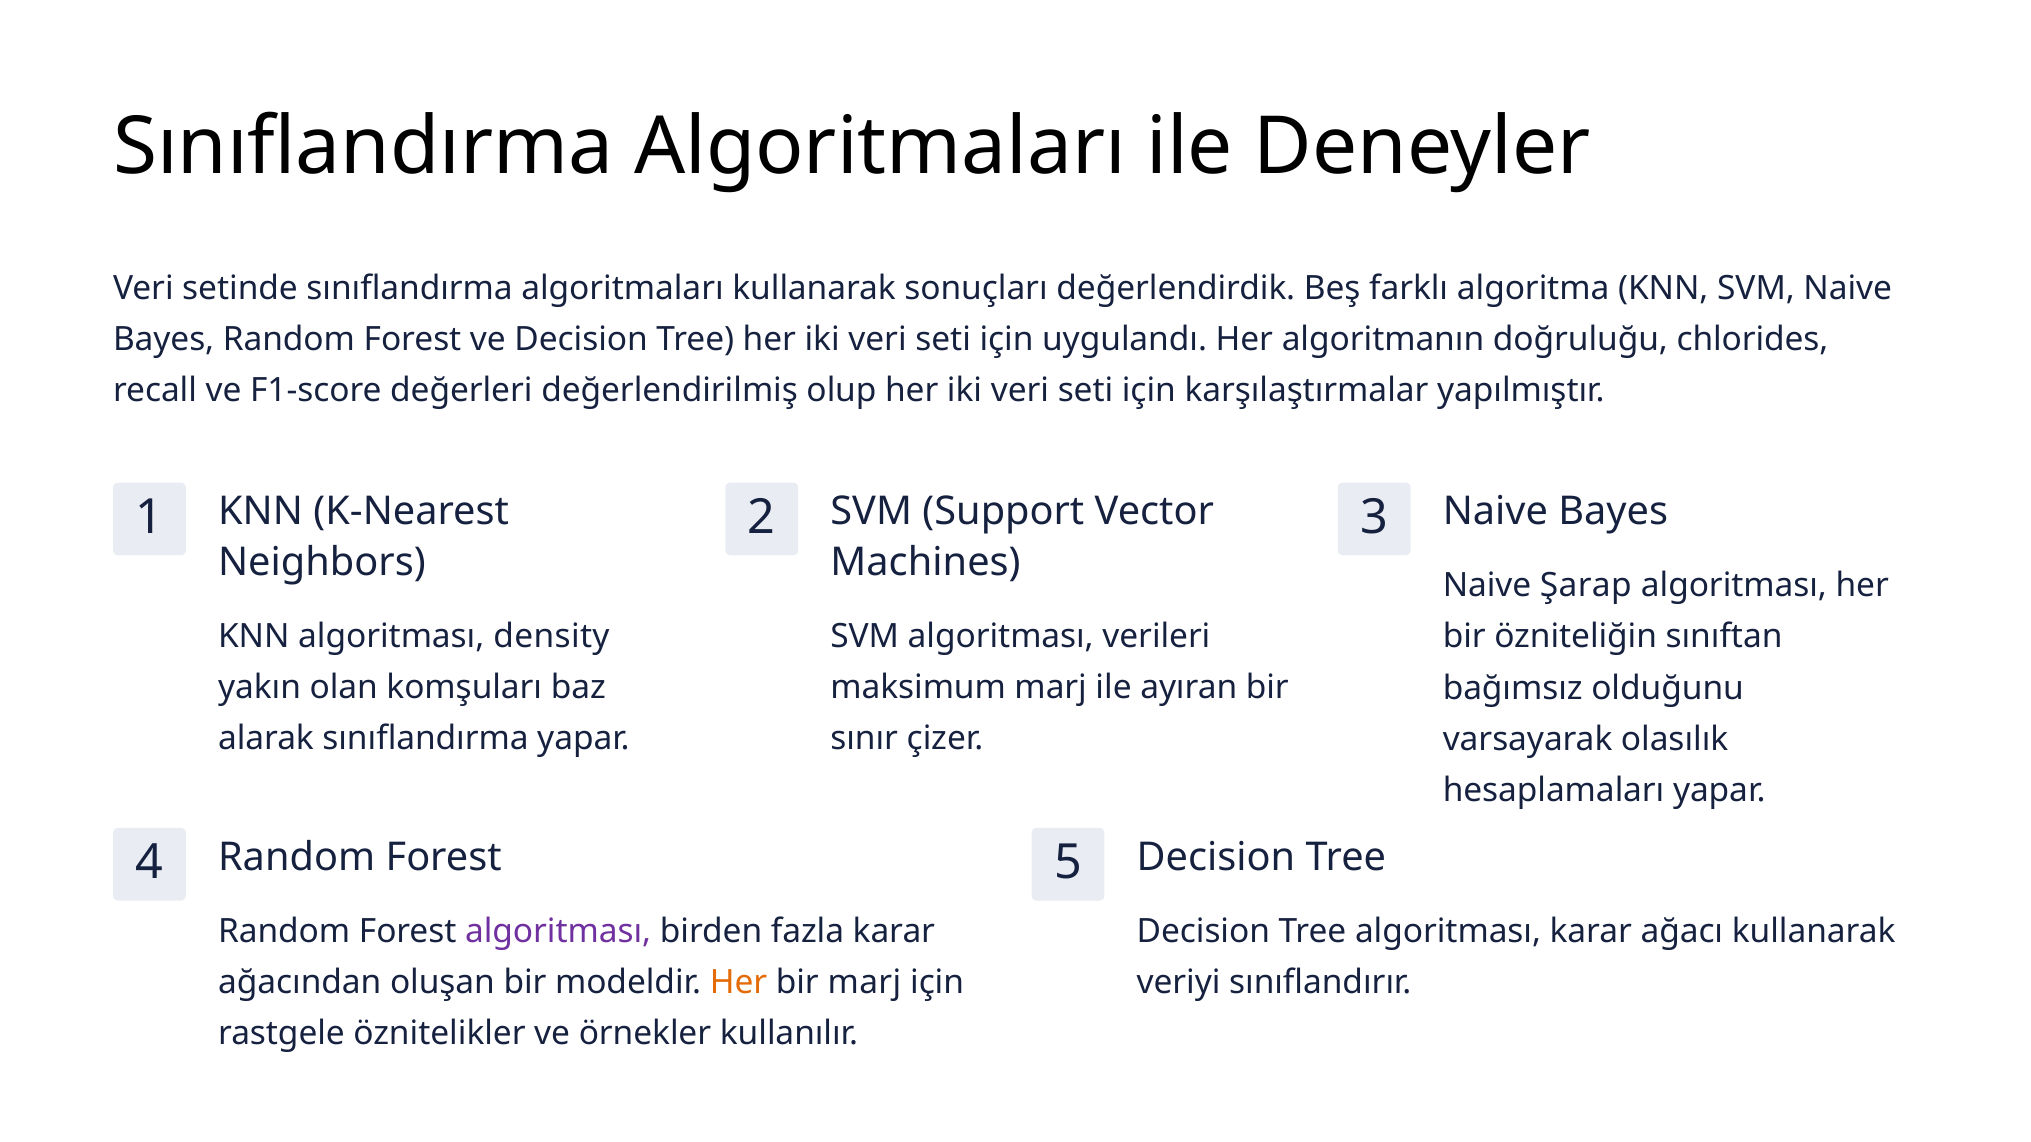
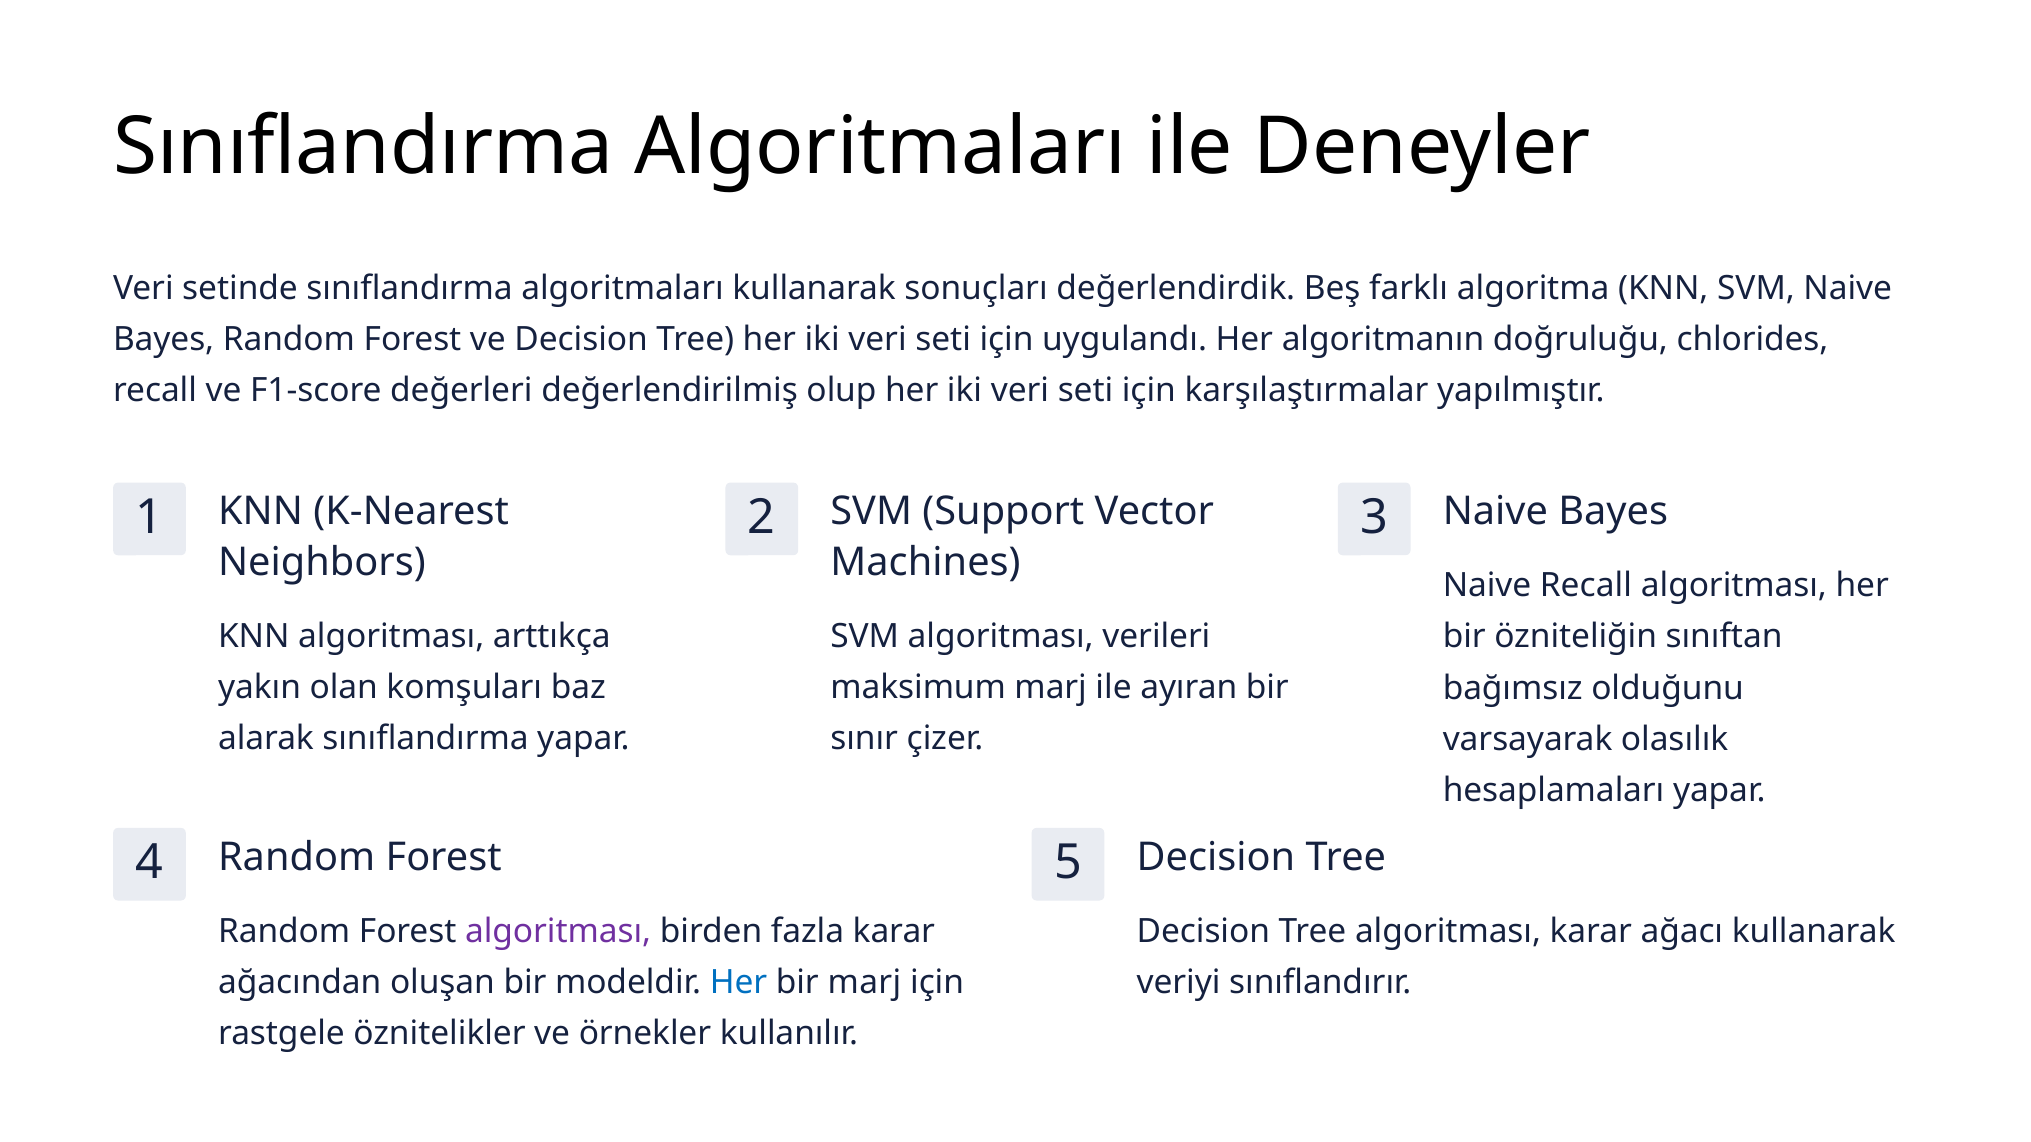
Naive Şarap: Şarap -> Recall
density: density -> arttıkça
Her at (739, 983) colour: orange -> blue
